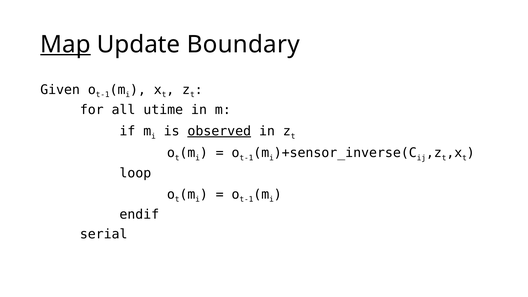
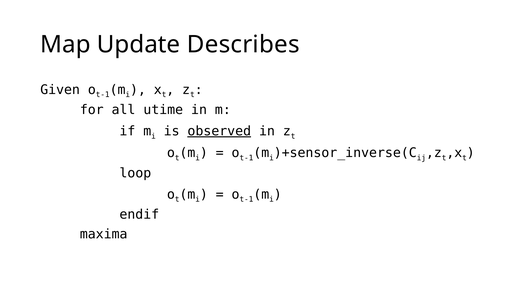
Map underline: present -> none
Boundary: Boundary -> Describes
serial: serial -> maxima
